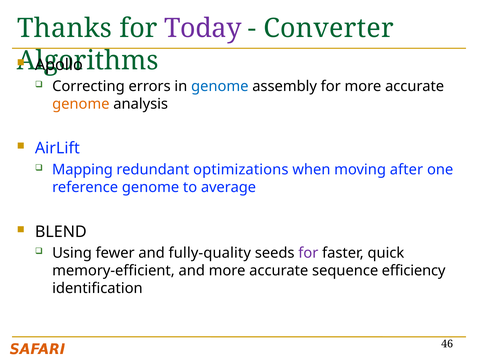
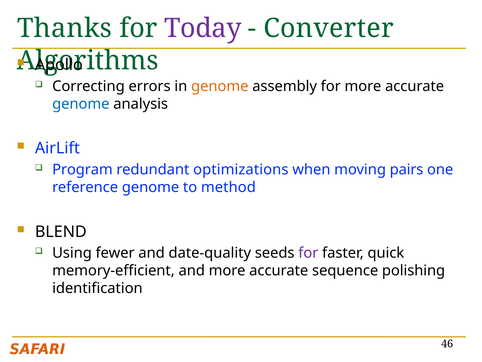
genome at (220, 86) colour: blue -> orange
genome at (81, 104) colour: orange -> blue
Mapping: Mapping -> Program
after: after -> pairs
average: average -> method
fully-quality: fully-quality -> date-quality
efficiency: efficiency -> polishing
